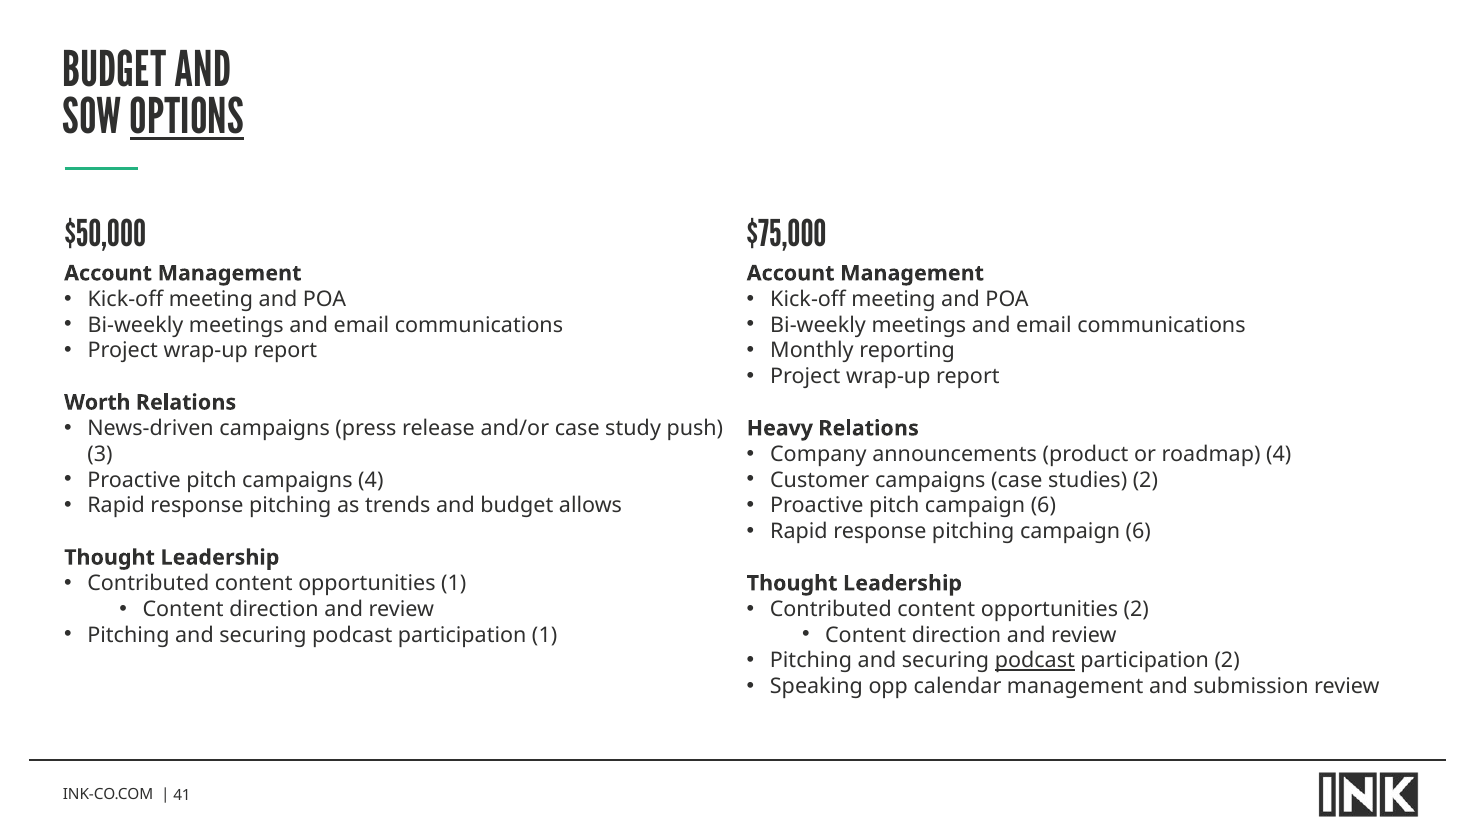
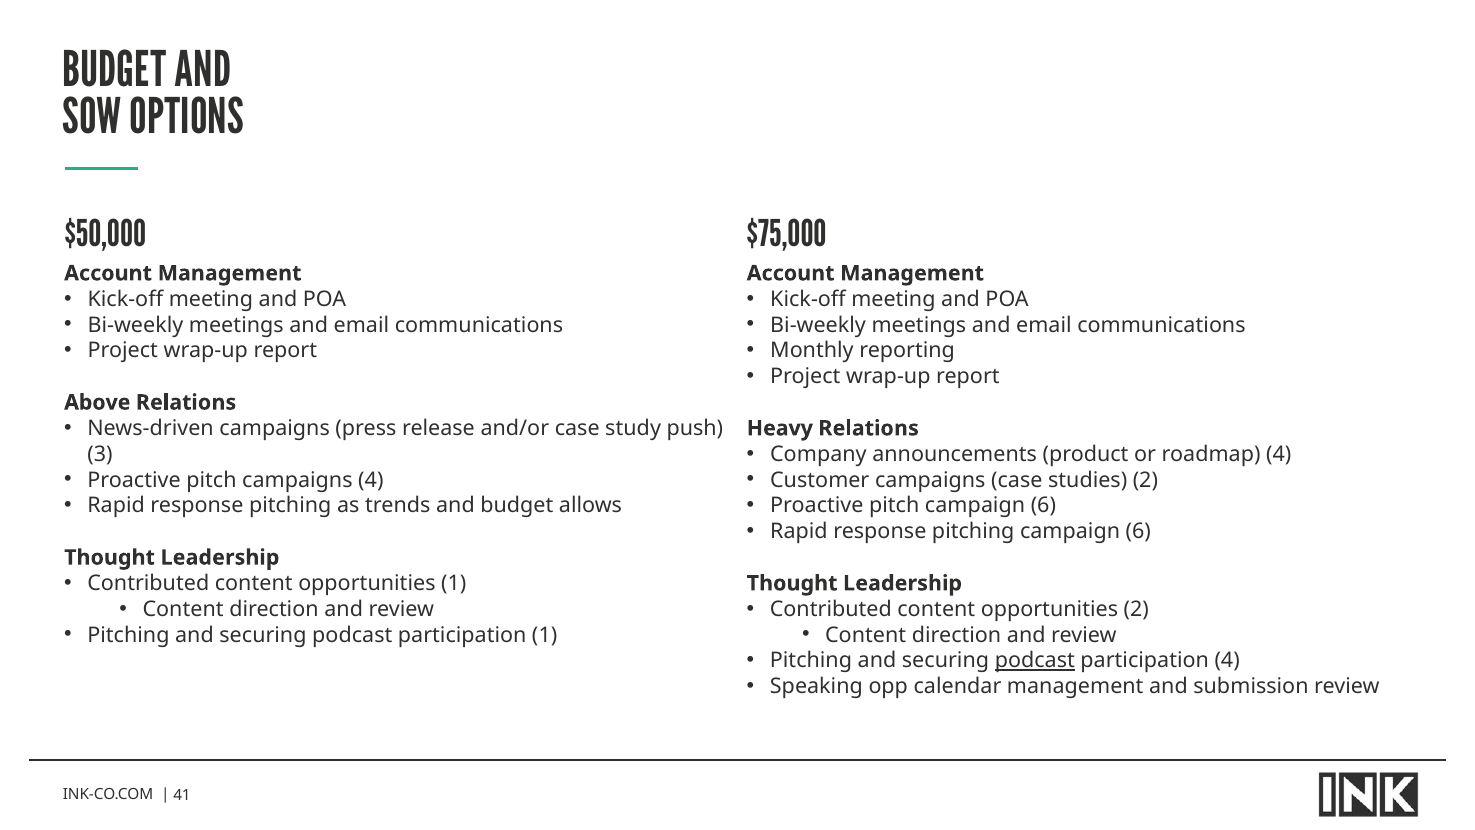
OPTIONS underline: present -> none
Worth: Worth -> Above
participation 2: 2 -> 4
